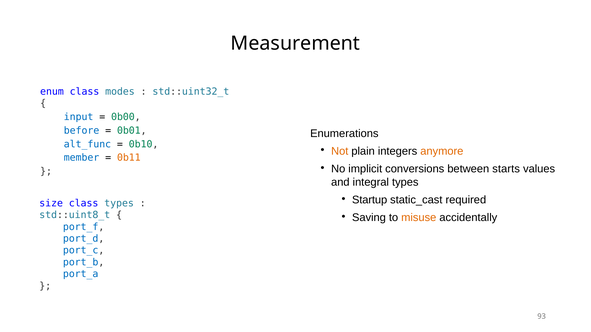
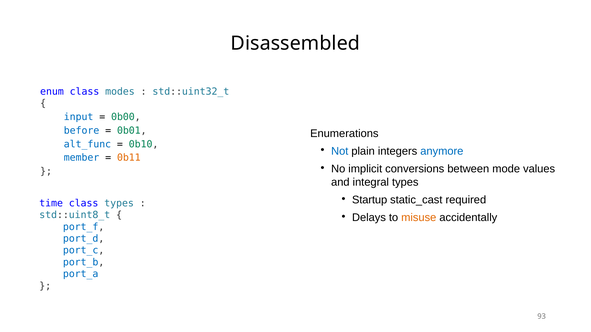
Measurement: Measurement -> Disassembled
Not colour: orange -> blue
anymore colour: orange -> blue
starts: starts -> mode
size: size -> time
Saving: Saving -> Delays
